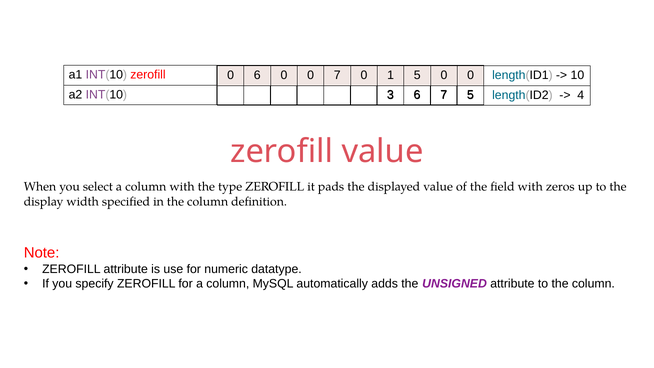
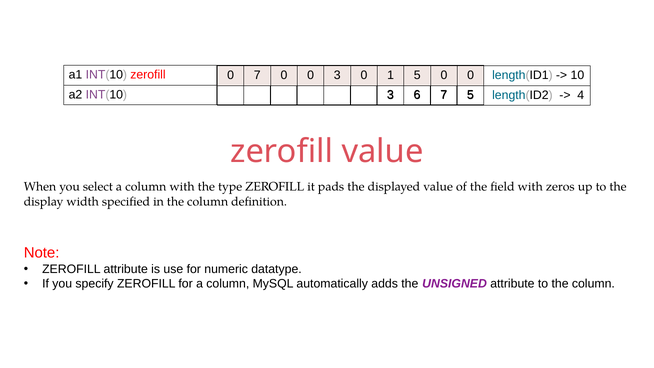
0 6: 6 -> 7
0 7: 7 -> 3
